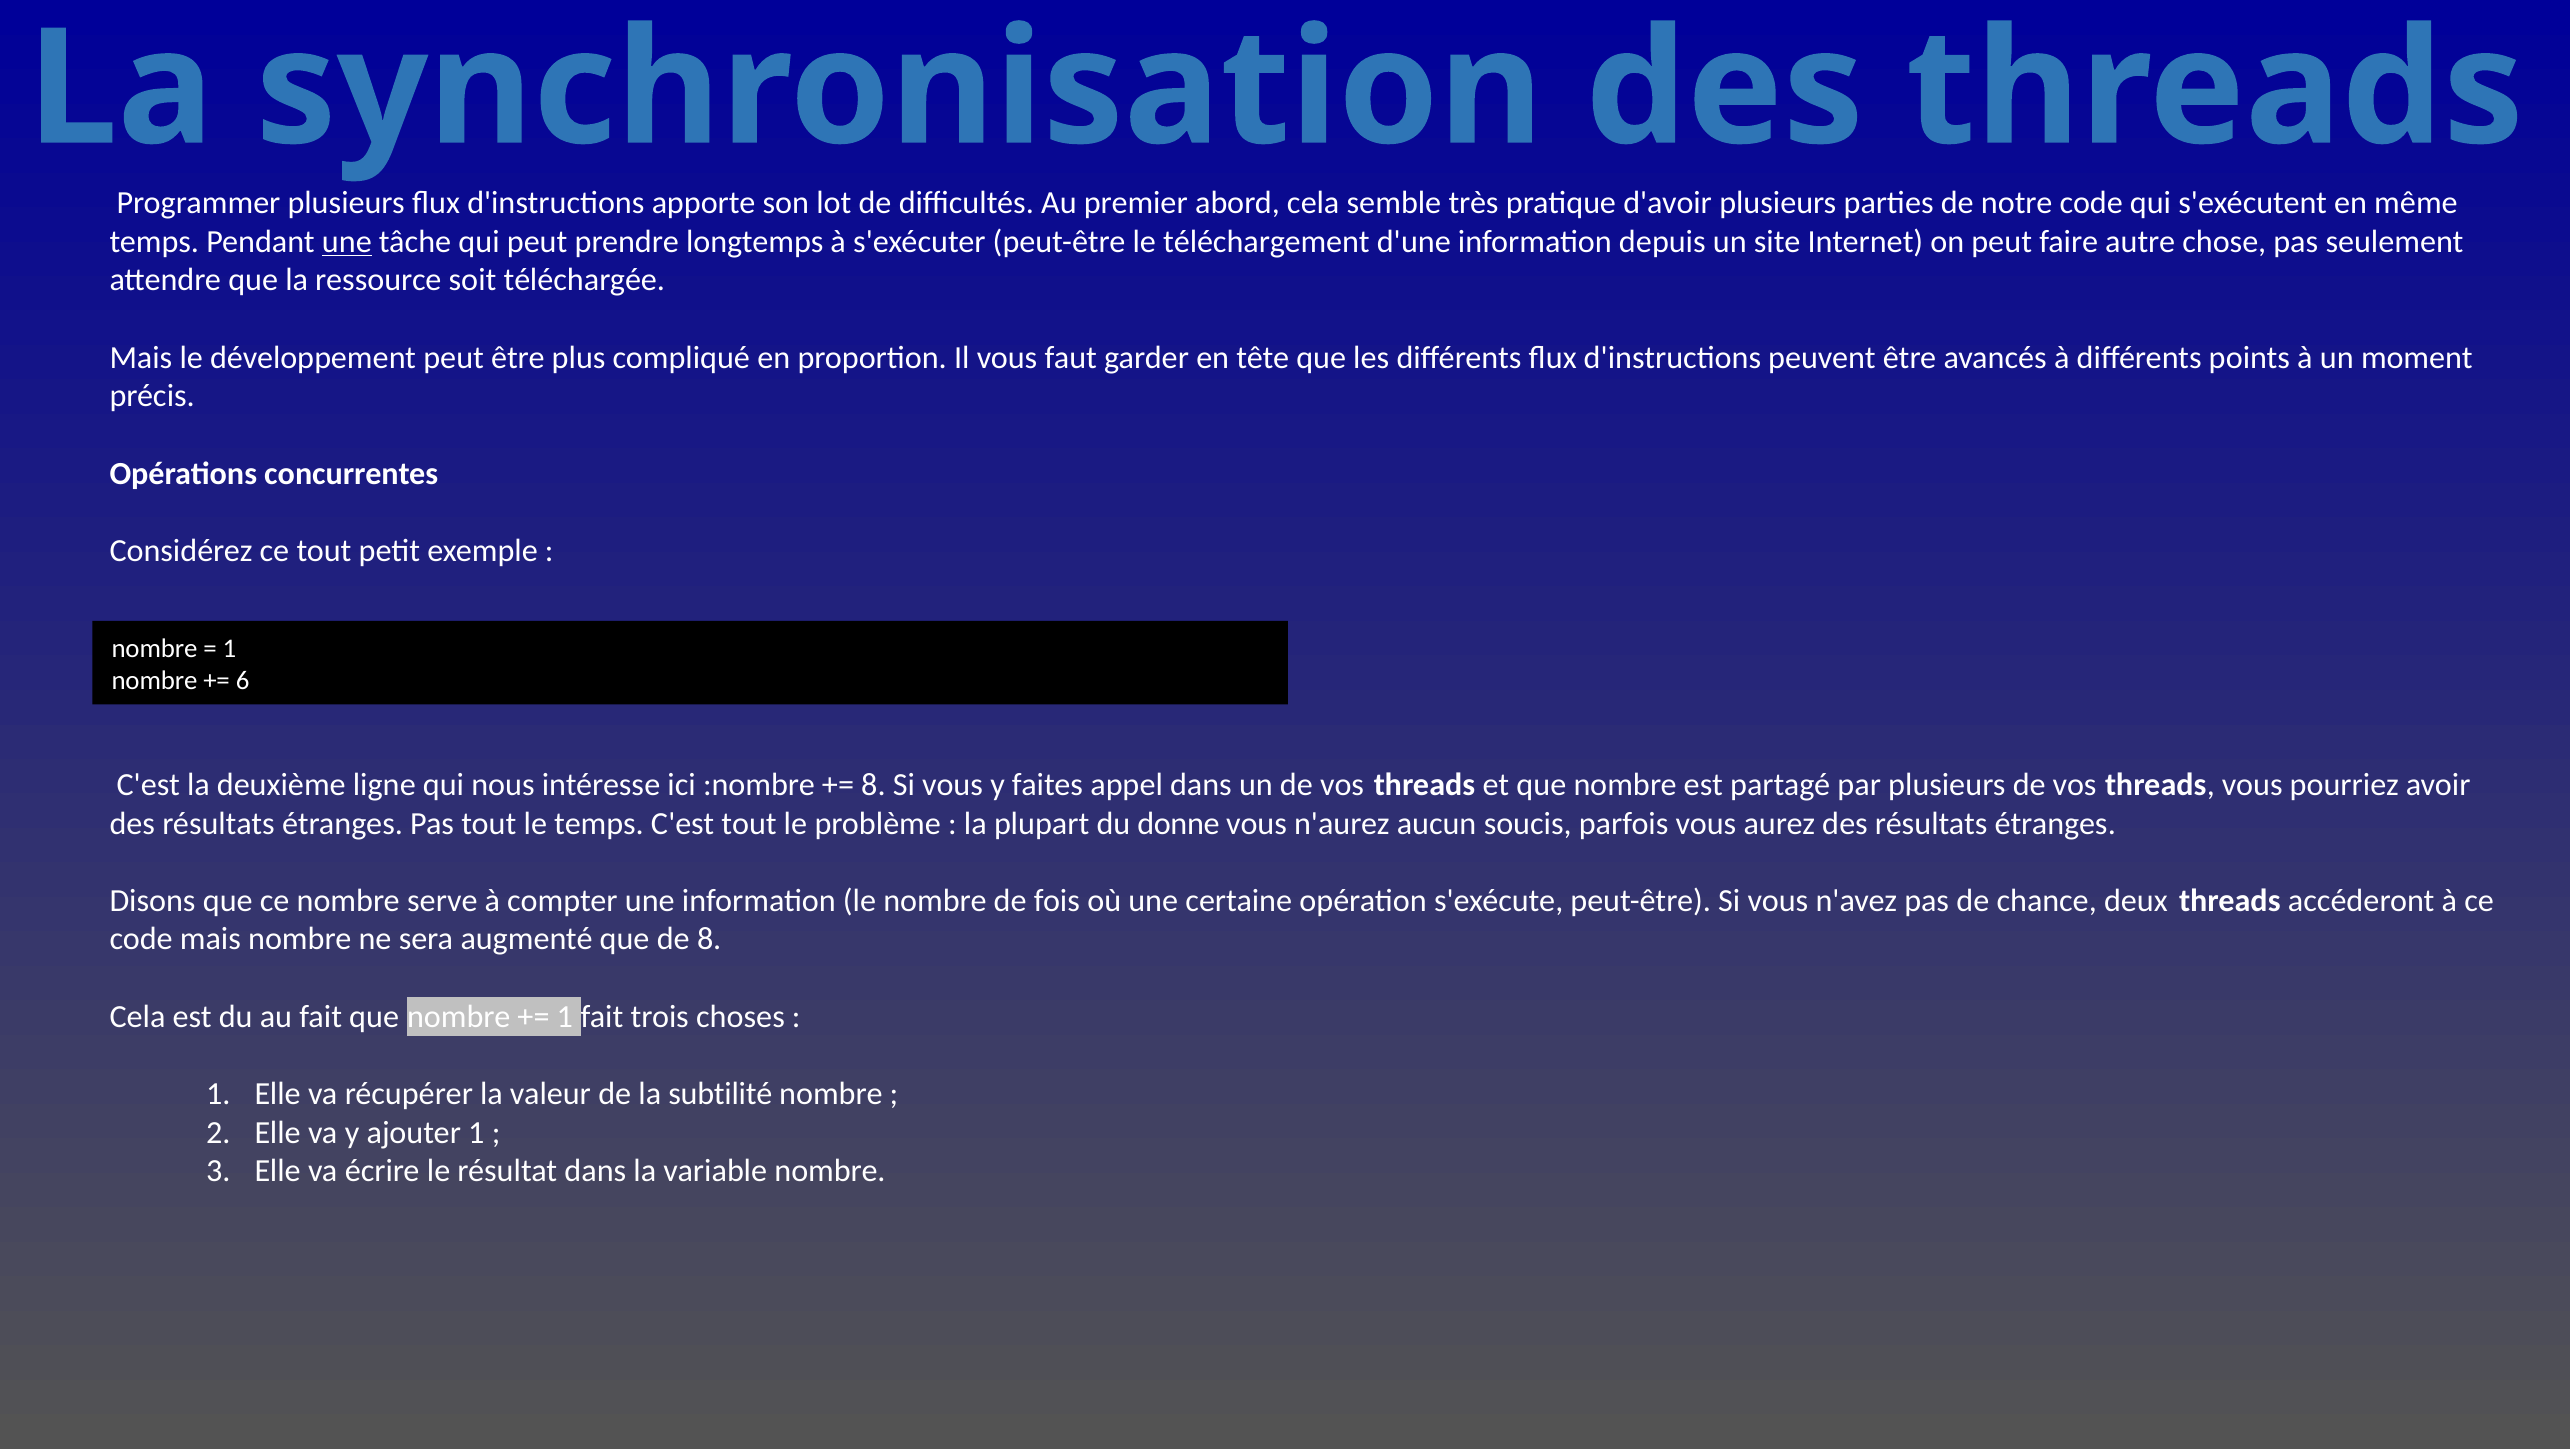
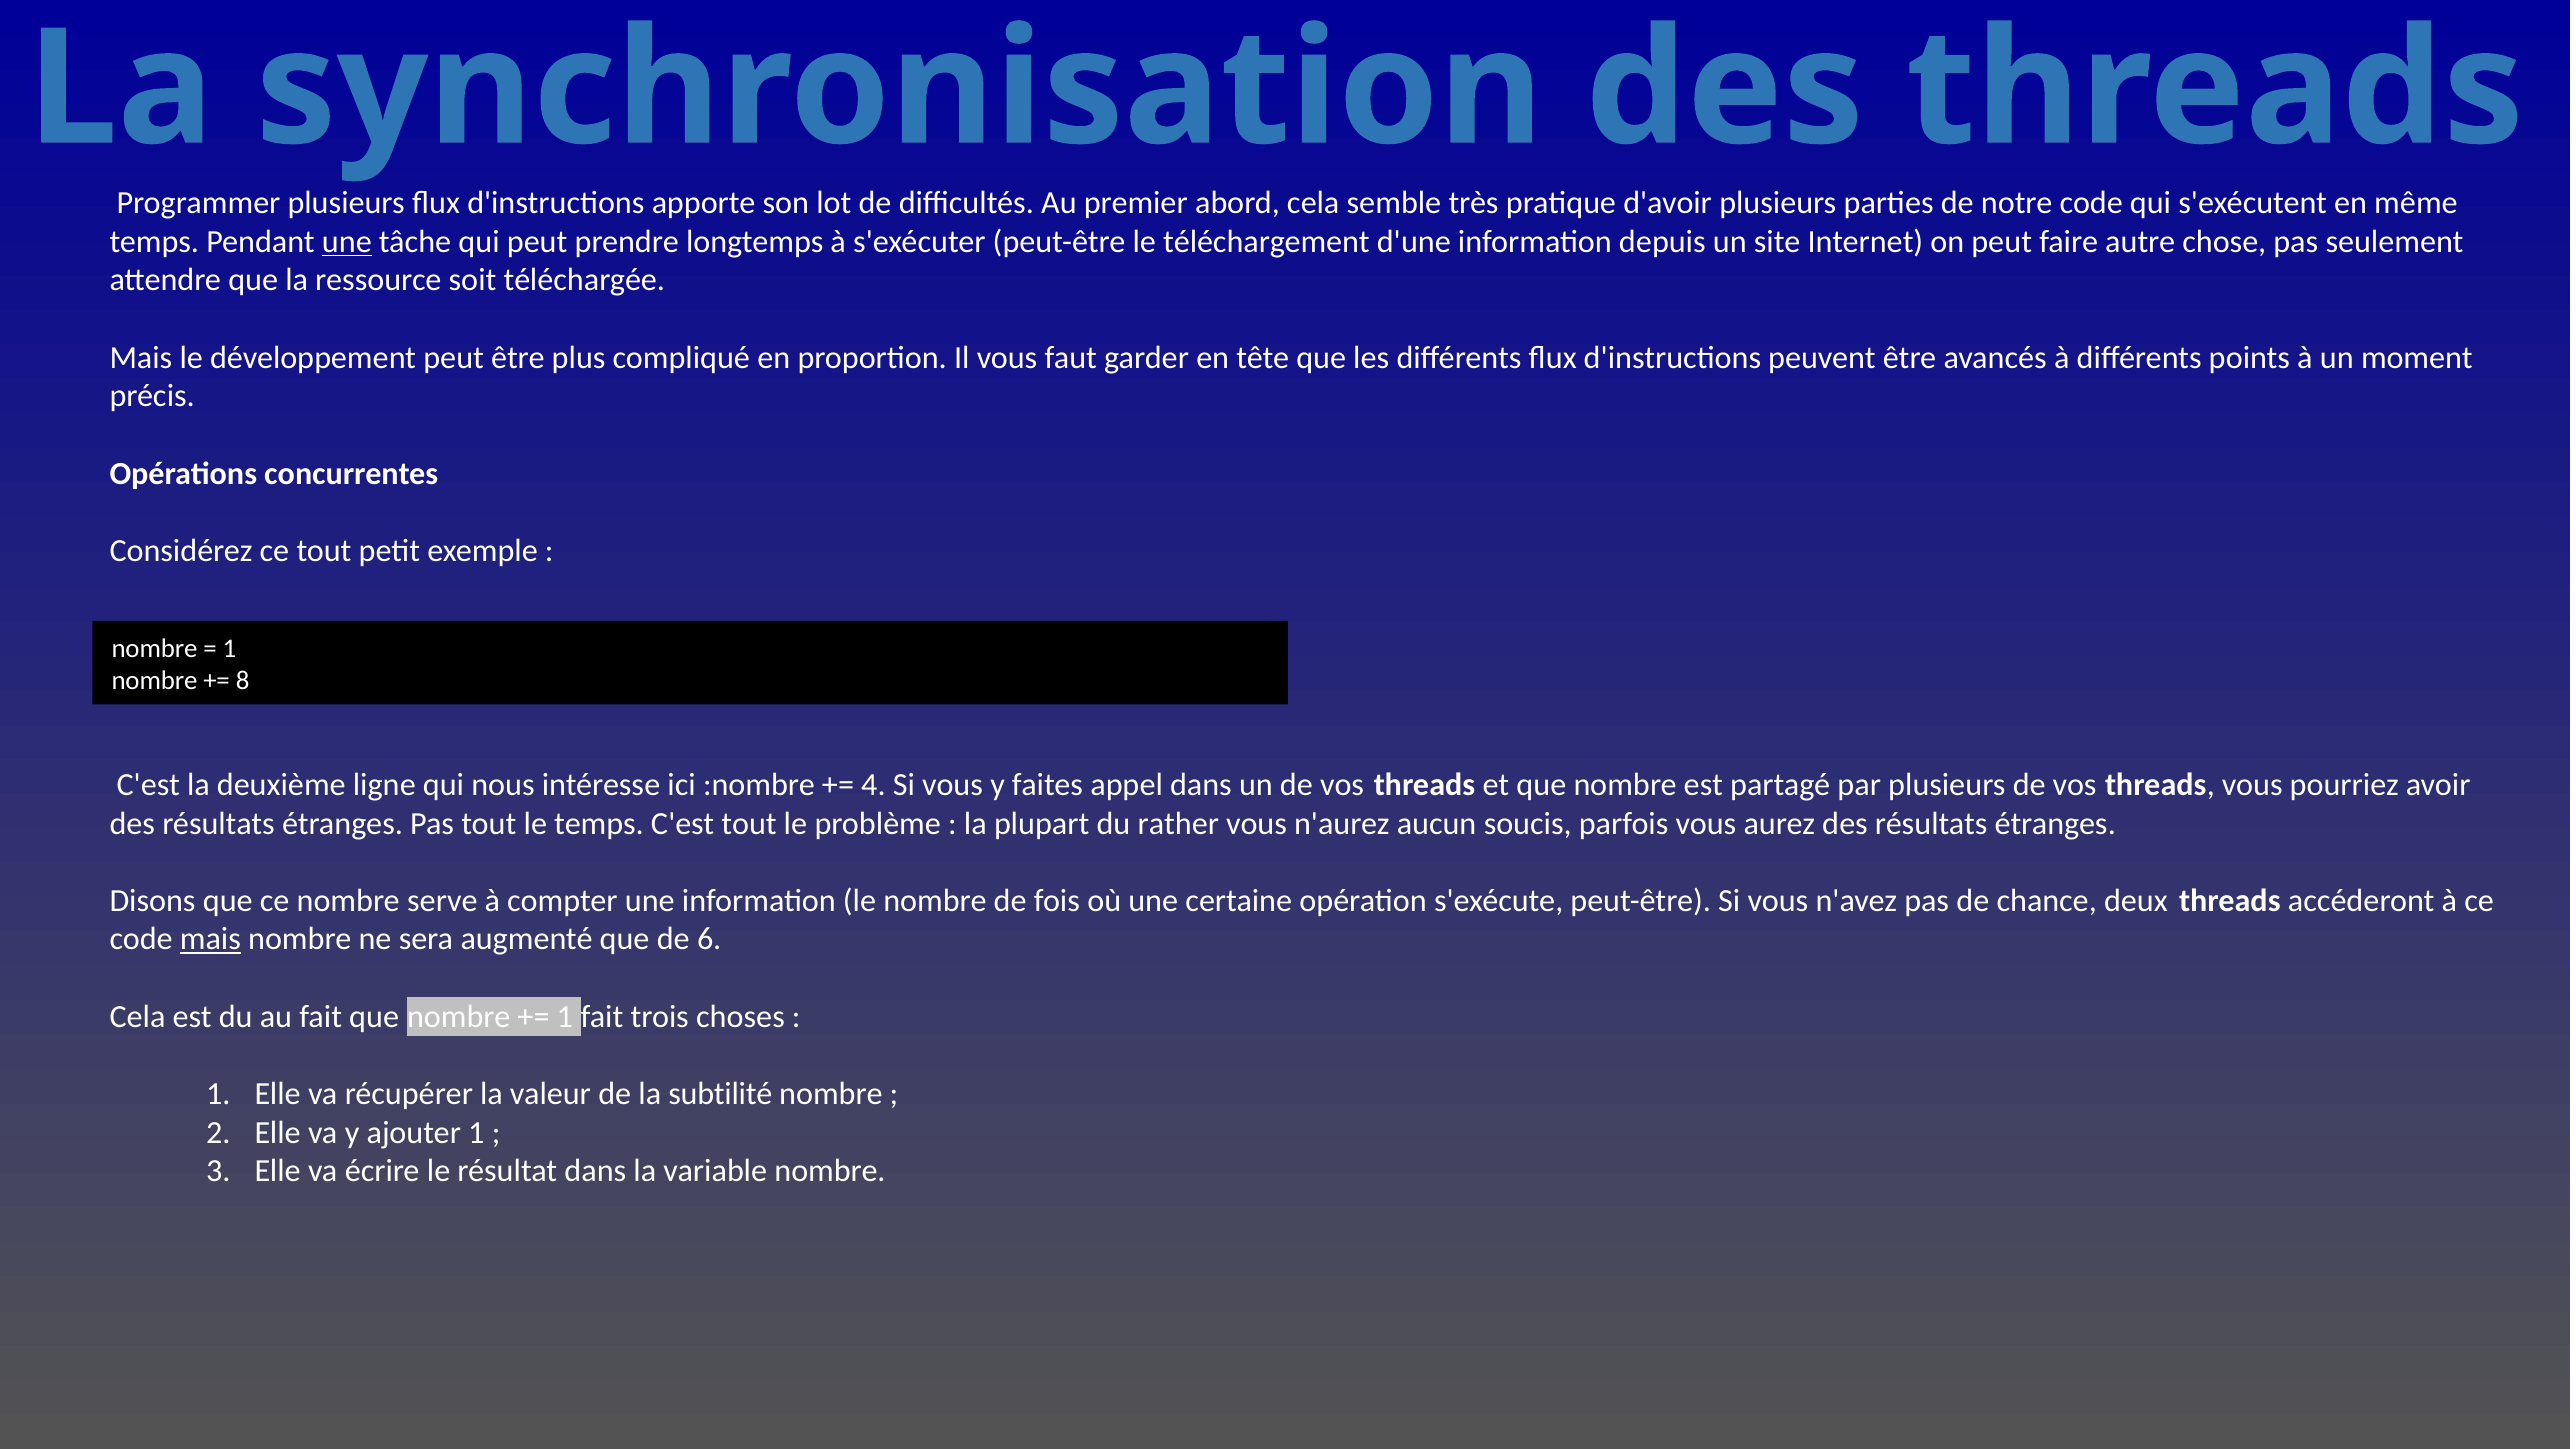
6: 6 -> 8
8 at (873, 785): 8 -> 4
donne: donne -> rather
mais at (210, 939) underline: none -> present
de 8: 8 -> 6
